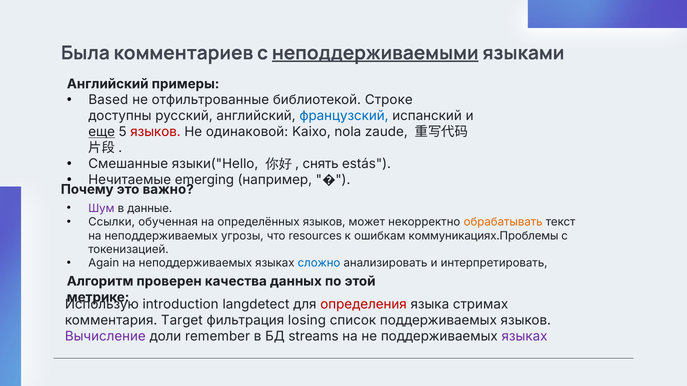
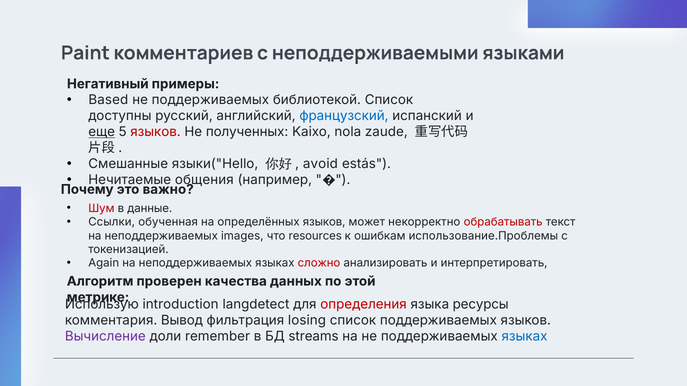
Была: Была -> Paint
неподдерживаемыми underline: present -> none
Английский at (108, 84): Английский -> Негативный
отфильтрованные at (210, 100): отфильтрованные -> поддерживаемых
библиотекой Строке: Строке -> Список
одинаковой: одинаковой -> полученных
снять: снять -> avoid
emerging: emerging -> общения
Шум colour: purple -> red
обрабатывать colour: orange -> red
угрозы: угрозы -> images
коммуникациях.Проблемы: коммуникациях.Проблемы -> использование.Проблемы
сложно colour: blue -> red
стримах: стримах -> ресурсы
Target: Target -> Вывод
языках at (525, 337) colour: purple -> blue
